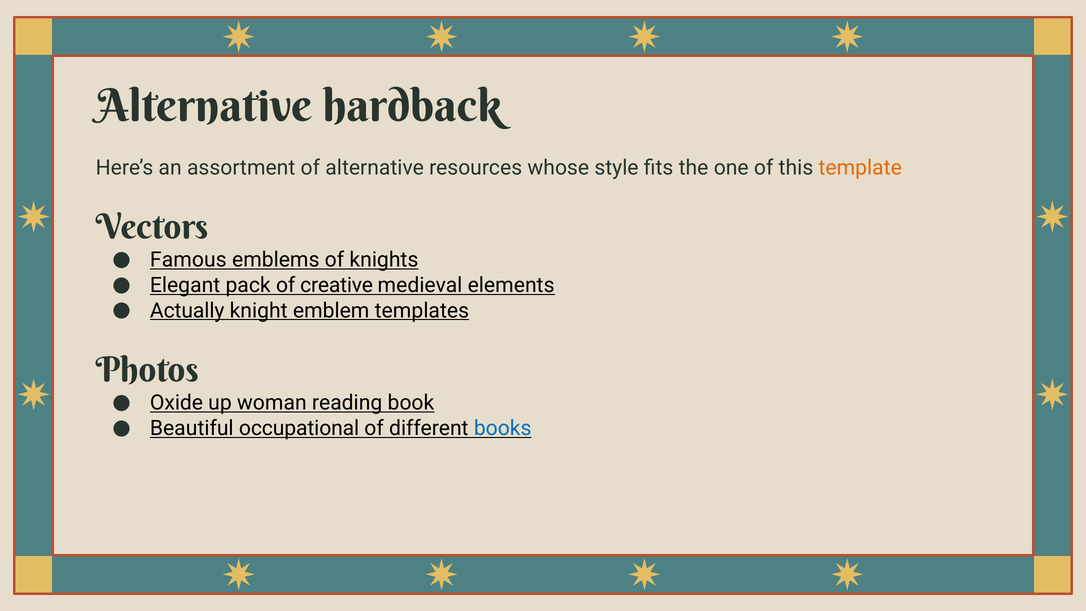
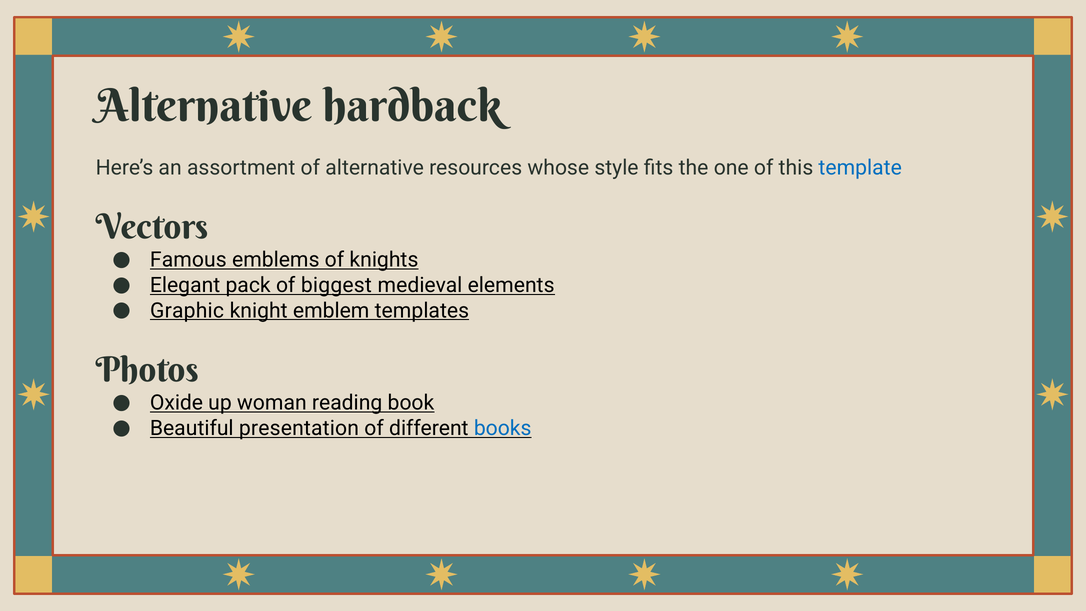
template colour: orange -> blue
creative: creative -> biggest
Actually: Actually -> Graphic
occupational: occupational -> presentation
